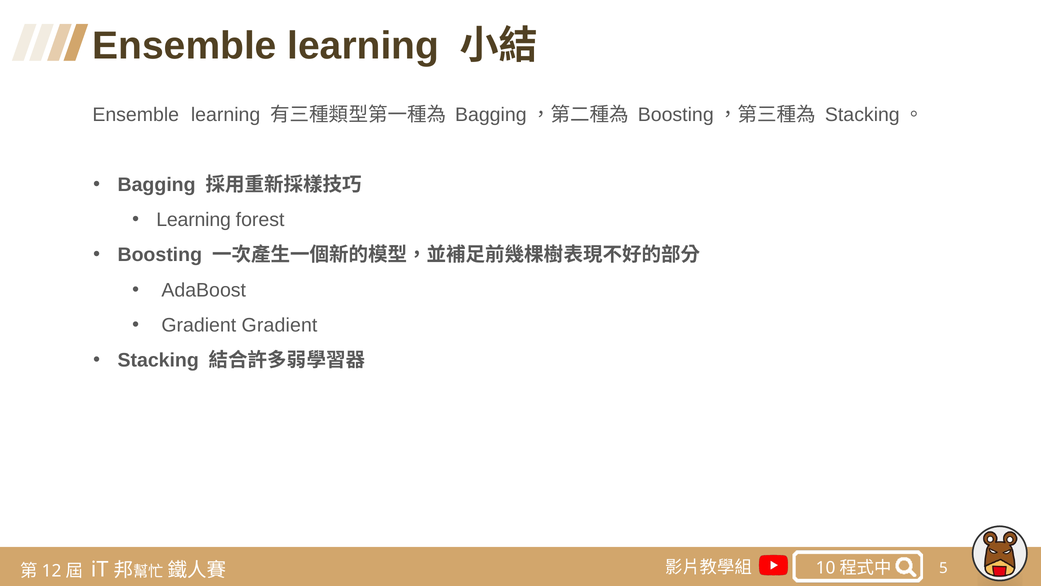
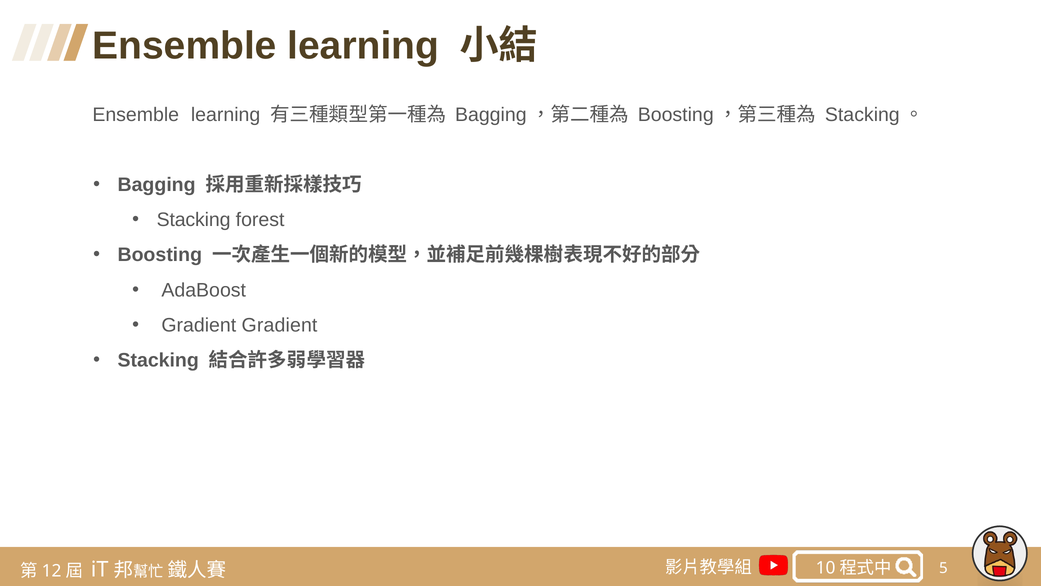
Learning at (194, 220): Learning -> Stacking
